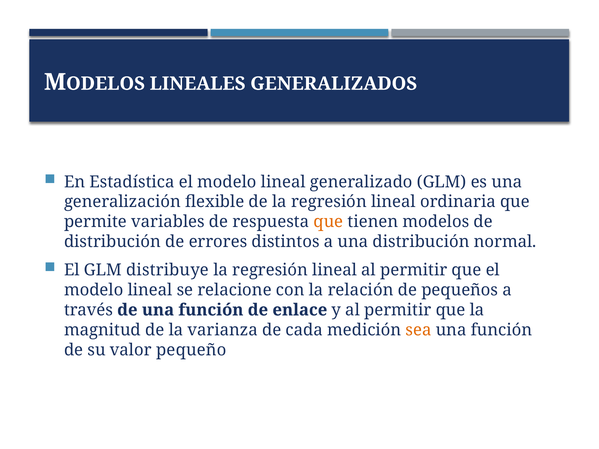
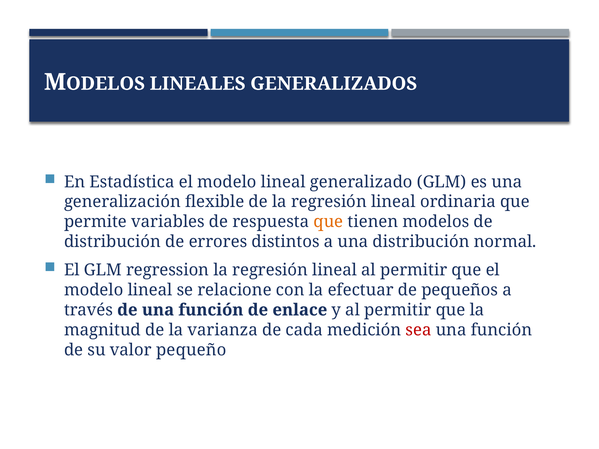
distribuye: distribuye -> regression
relación: relación -> efectuar
sea colour: orange -> red
